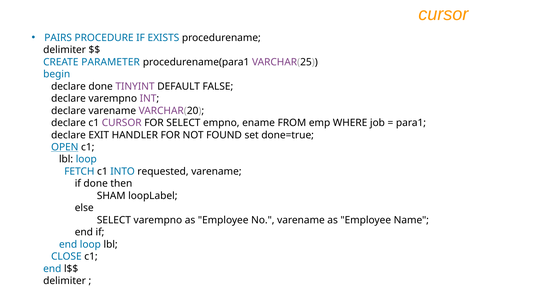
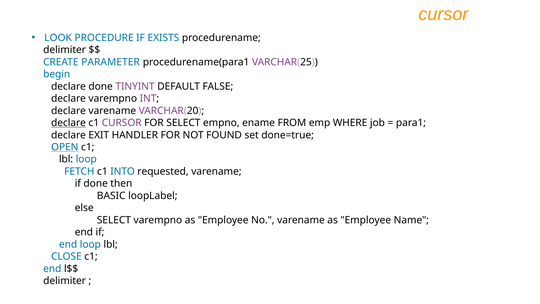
PAIRS: PAIRS -> LOOK
declare at (68, 123) underline: none -> present
SHAM: SHAM -> BASIC
